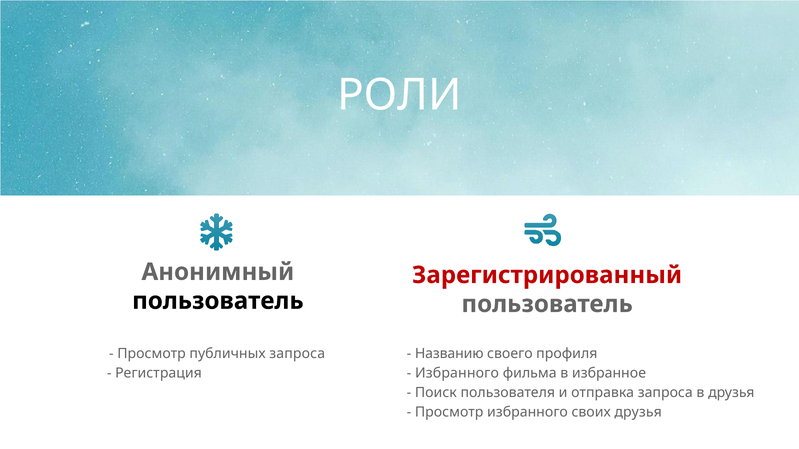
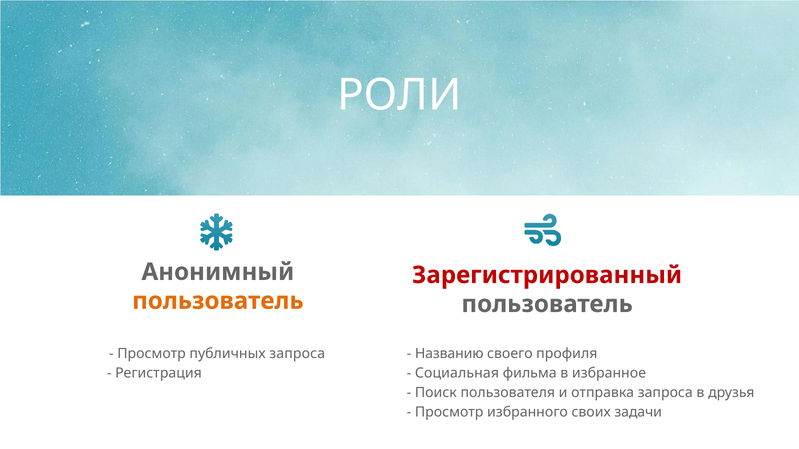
пользователь at (218, 301) colour: black -> orange
Избранного at (457, 374): Избранного -> Социальная
своих друзья: друзья -> задачи
